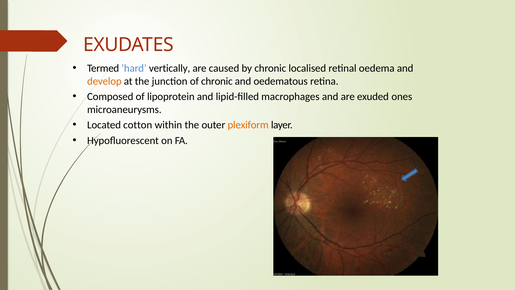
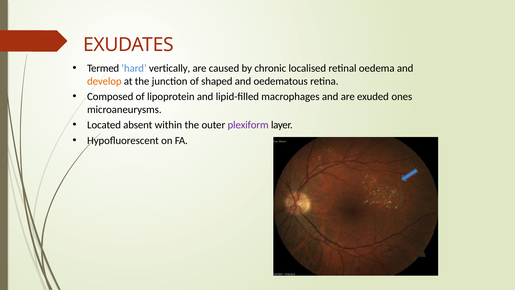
of chronic: chronic -> shaped
cotton: cotton -> absent
plexiform colour: orange -> purple
